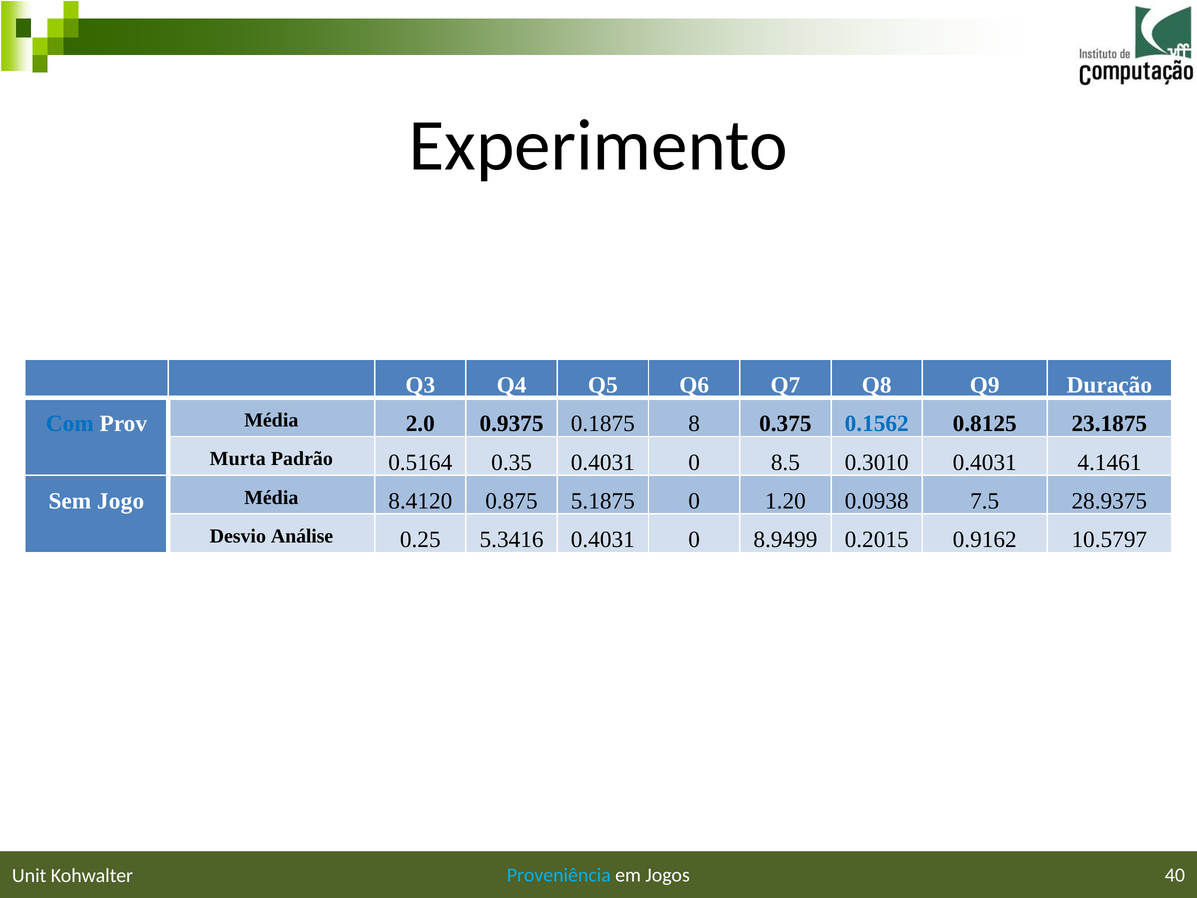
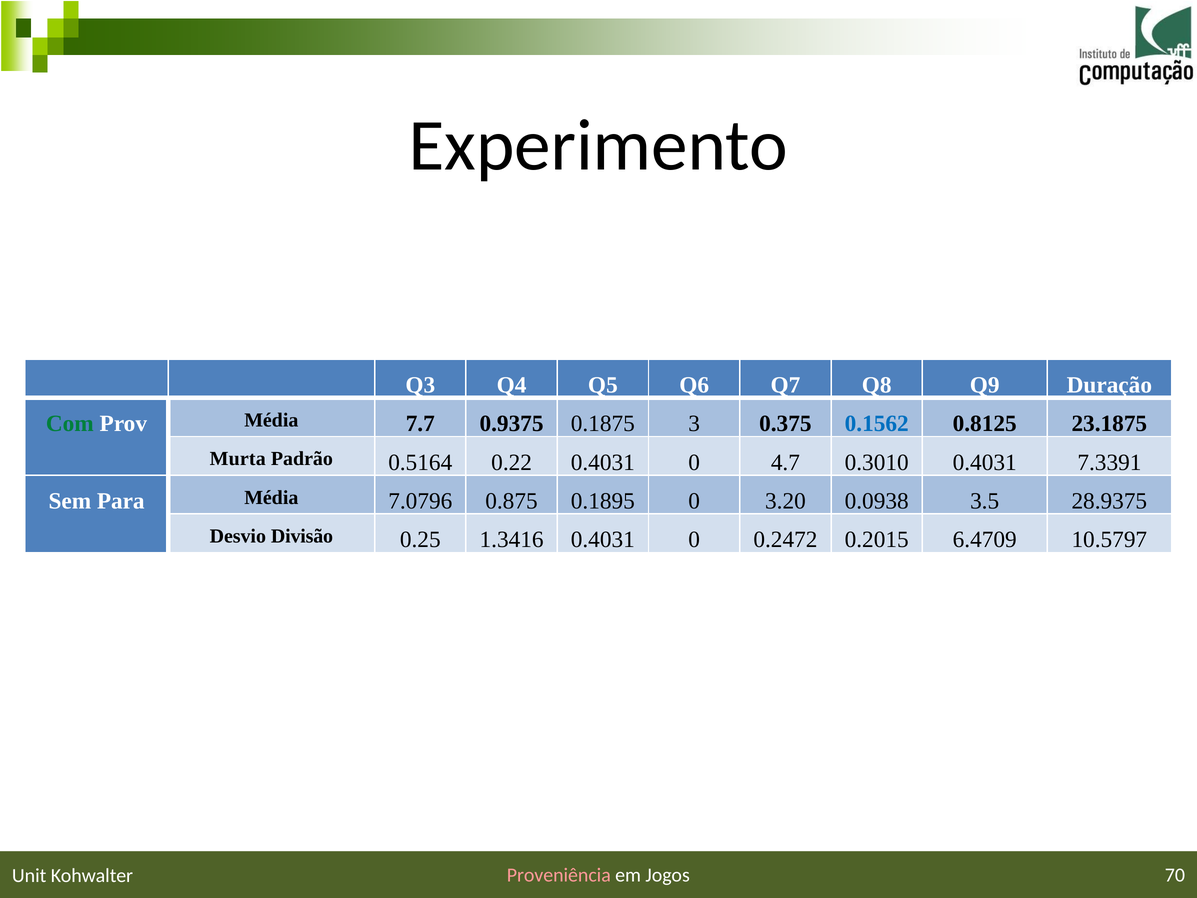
Com colour: blue -> green
2.0: 2.0 -> 7.7
8: 8 -> 3
0.35: 0.35 -> 0.22
8.5: 8.5 -> 4.7
4.1461: 4.1461 -> 7.3391
Jogo: Jogo -> Para
8.4120: 8.4120 -> 7.0796
5.1875: 5.1875 -> 0.1895
1.20: 1.20 -> 3.20
7.5: 7.5 -> 3.5
Análise: Análise -> Divisão
5.3416: 5.3416 -> 1.3416
8.9499: 8.9499 -> 0.2472
0.9162: 0.9162 -> 6.4709
Proveniência colour: light blue -> pink
40: 40 -> 70
